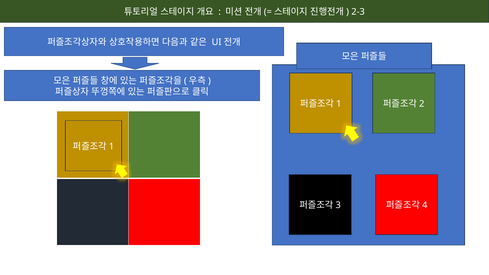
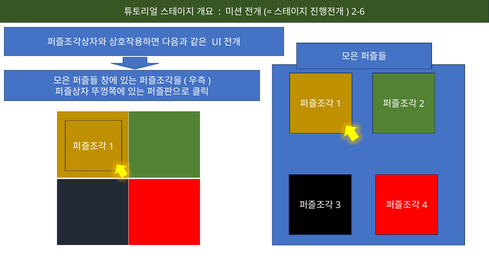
2-3: 2-3 -> 2-6
